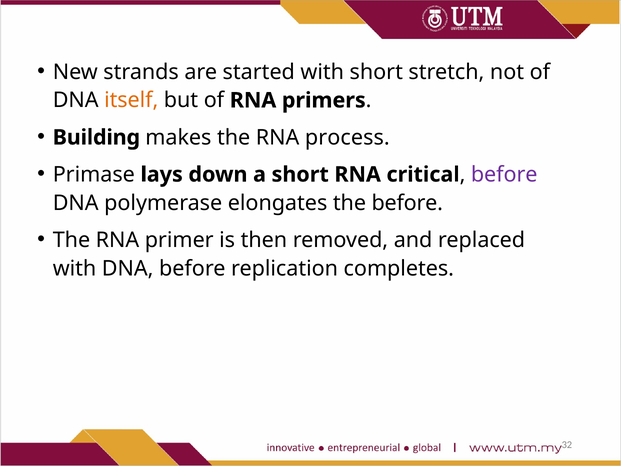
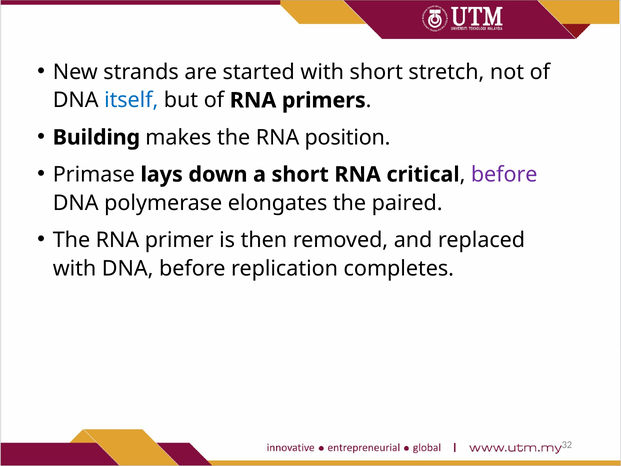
itself colour: orange -> blue
process: process -> position
the before: before -> paired
